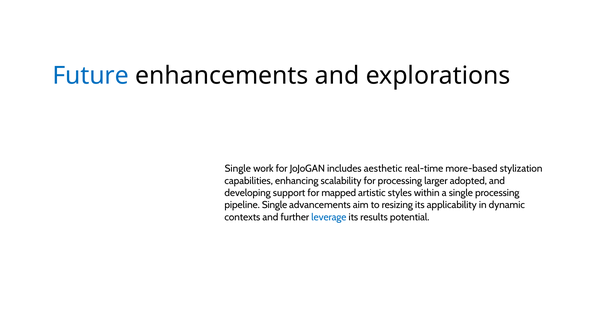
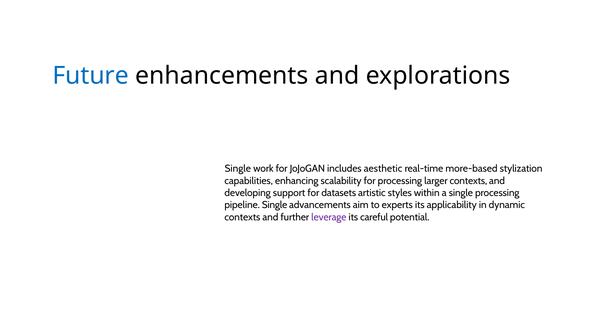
larger adopted: adopted -> contexts
mapped: mapped -> datasets
resizing: resizing -> experts
leverage colour: blue -> purple
results: results -> careful
